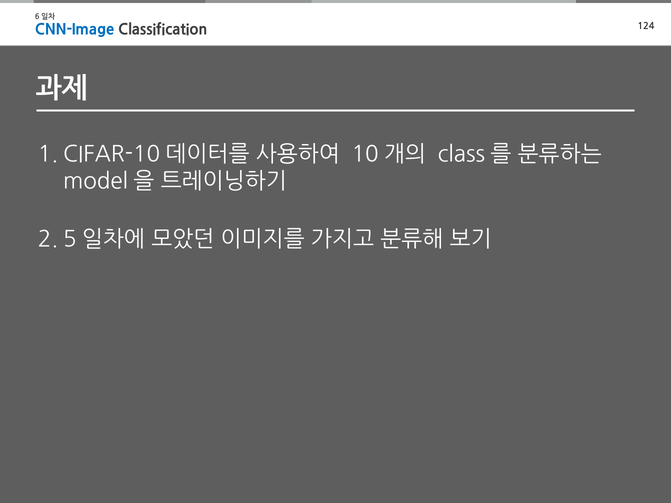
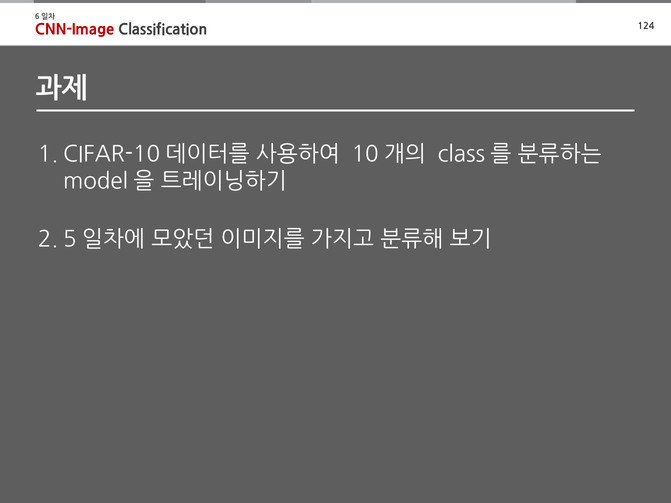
CNN-Image colour: blue -> red
